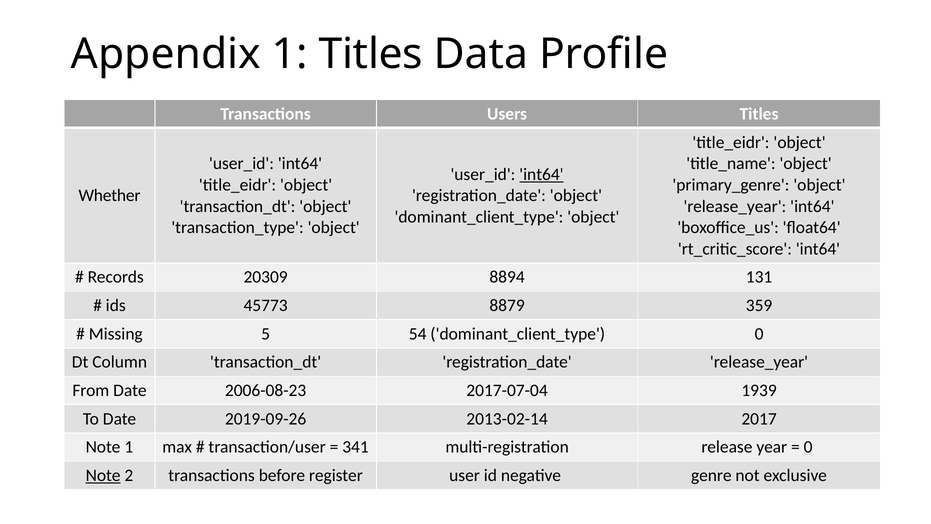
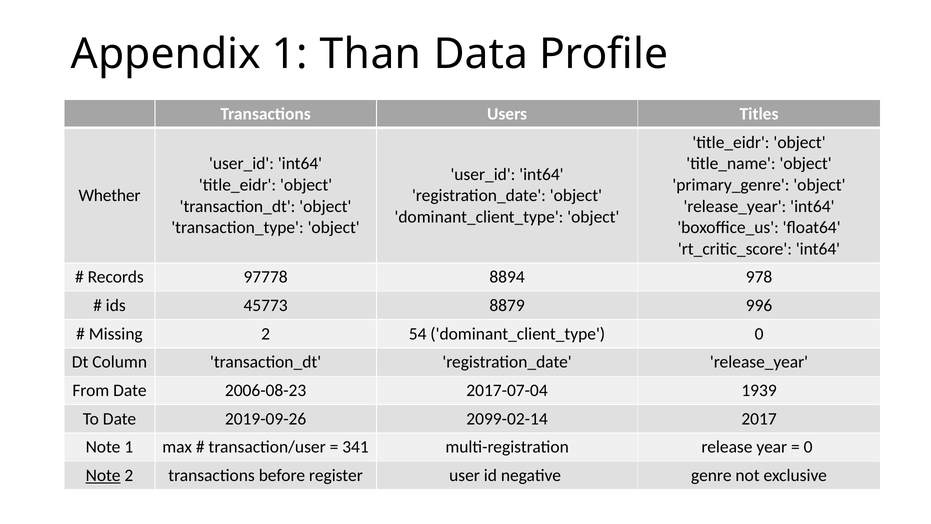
1 Titles: Titles -> Than
int64 at (541, 174) underline: present -> none
20309: 20309 -> 97778
131: 131 -> 978
359: 359 -> 996
Missing 5: 5 -> 2
2013-02-14: 2013-02-14 -> 2099-02-14
